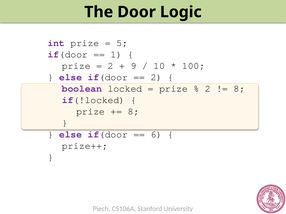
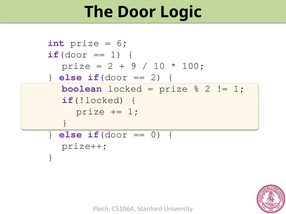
5: 5 -> 6
8 at (239, 89): 8 -> 1
8 at (133, 112): 8 -> 1
6: 6 -> 0
